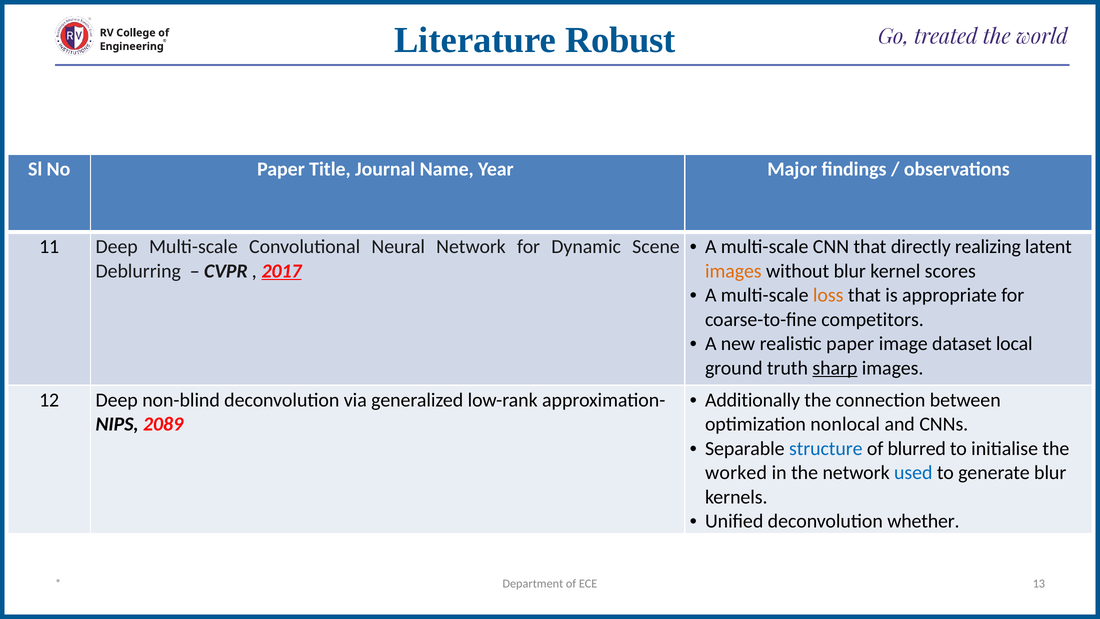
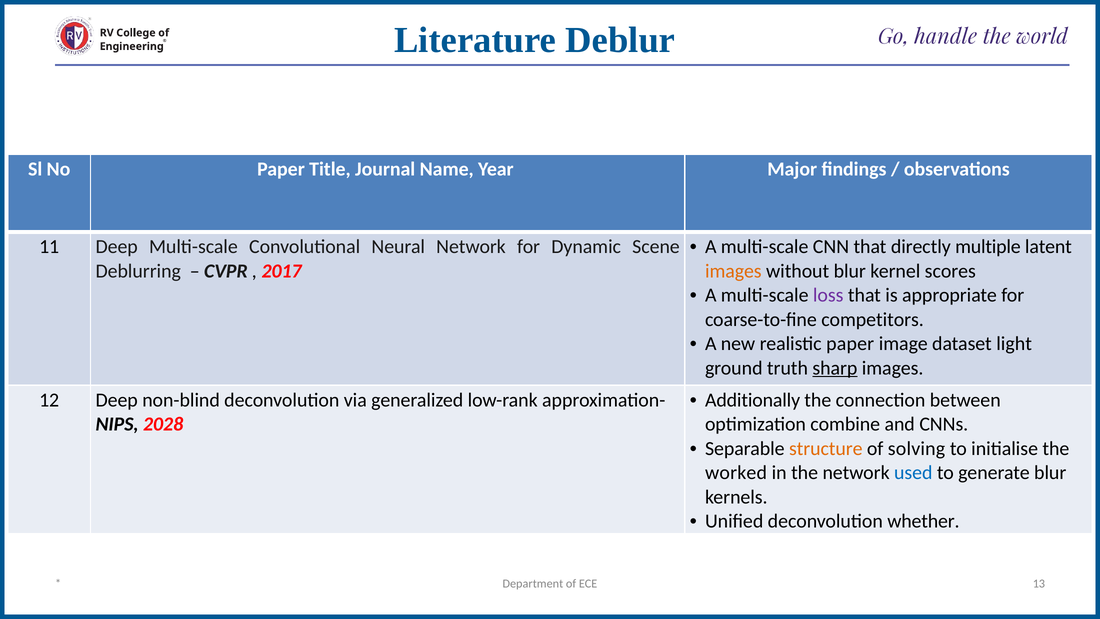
Robust: Robust -> Deblur
treated: treated -> handle
realizing: realizing -> multiple
2017 underline: present -> none
loss colour: orange -> purple
local: local -> light
2089: 2089 -> 2028
nonlocal: nonlocal -> combine
structure colour: blue -> orange
blurred: blurred -> solving
